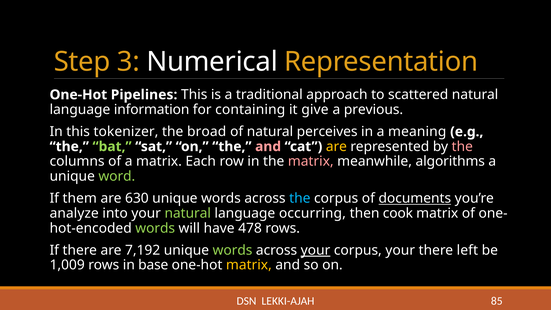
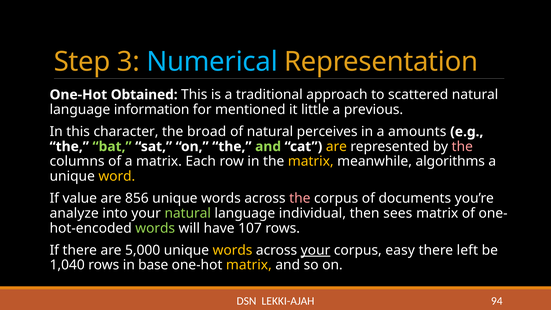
Numerical colour: white -> light blue
Pipelines: Pipelines -> Obtained
containing: containing -> mentioned
give: give -> little
tokenizer: tokenizer -> character
meaning: meaning -> amounts
and at (268, 147) colour: pink -> light green
matrix at (311, 161) colour: pink -> yellow
word colour: light green -> yellow
them: them -> value
630: 630 -> 856
the at (300, 198) colour: light blue -> pink
documents underline: present -> none
occurring: occurring -> individual
cook: cook -> sees
478: 478 -> 107
7,192: 7,192 -> 5,000
words at (233, 250) colour: light green -> yellow
corpus your: your -> easy
1,009: 1,009 -> 1,040
85: 85 -> 94
